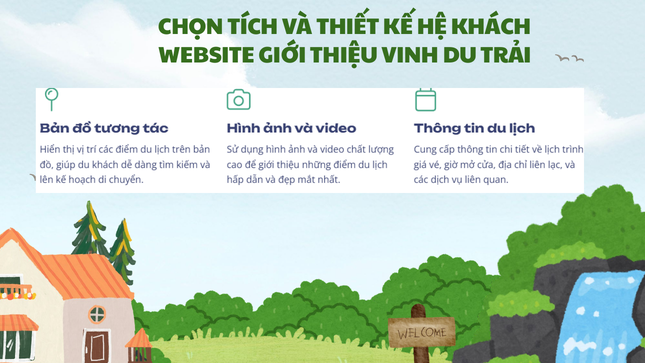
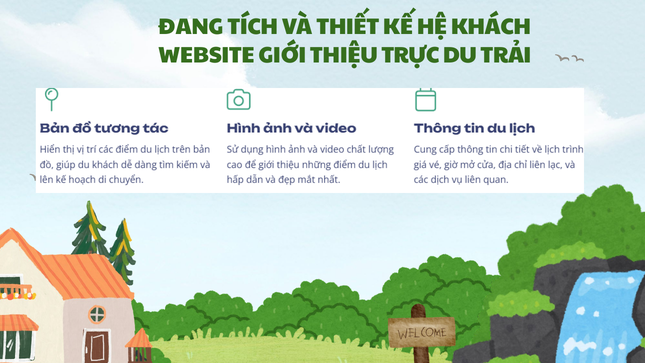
CHỌN: CHỌN -> ĐANG
VINH: VINH -> TRỰC
